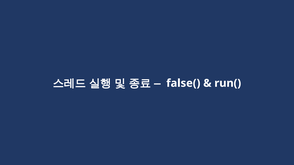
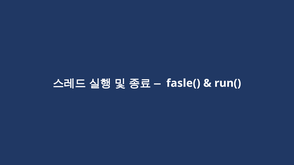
false(: false( -> fasle(
